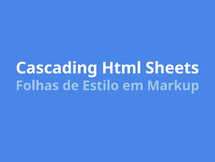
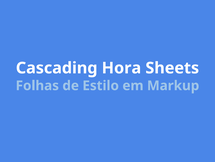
Html: Html -> Hora
